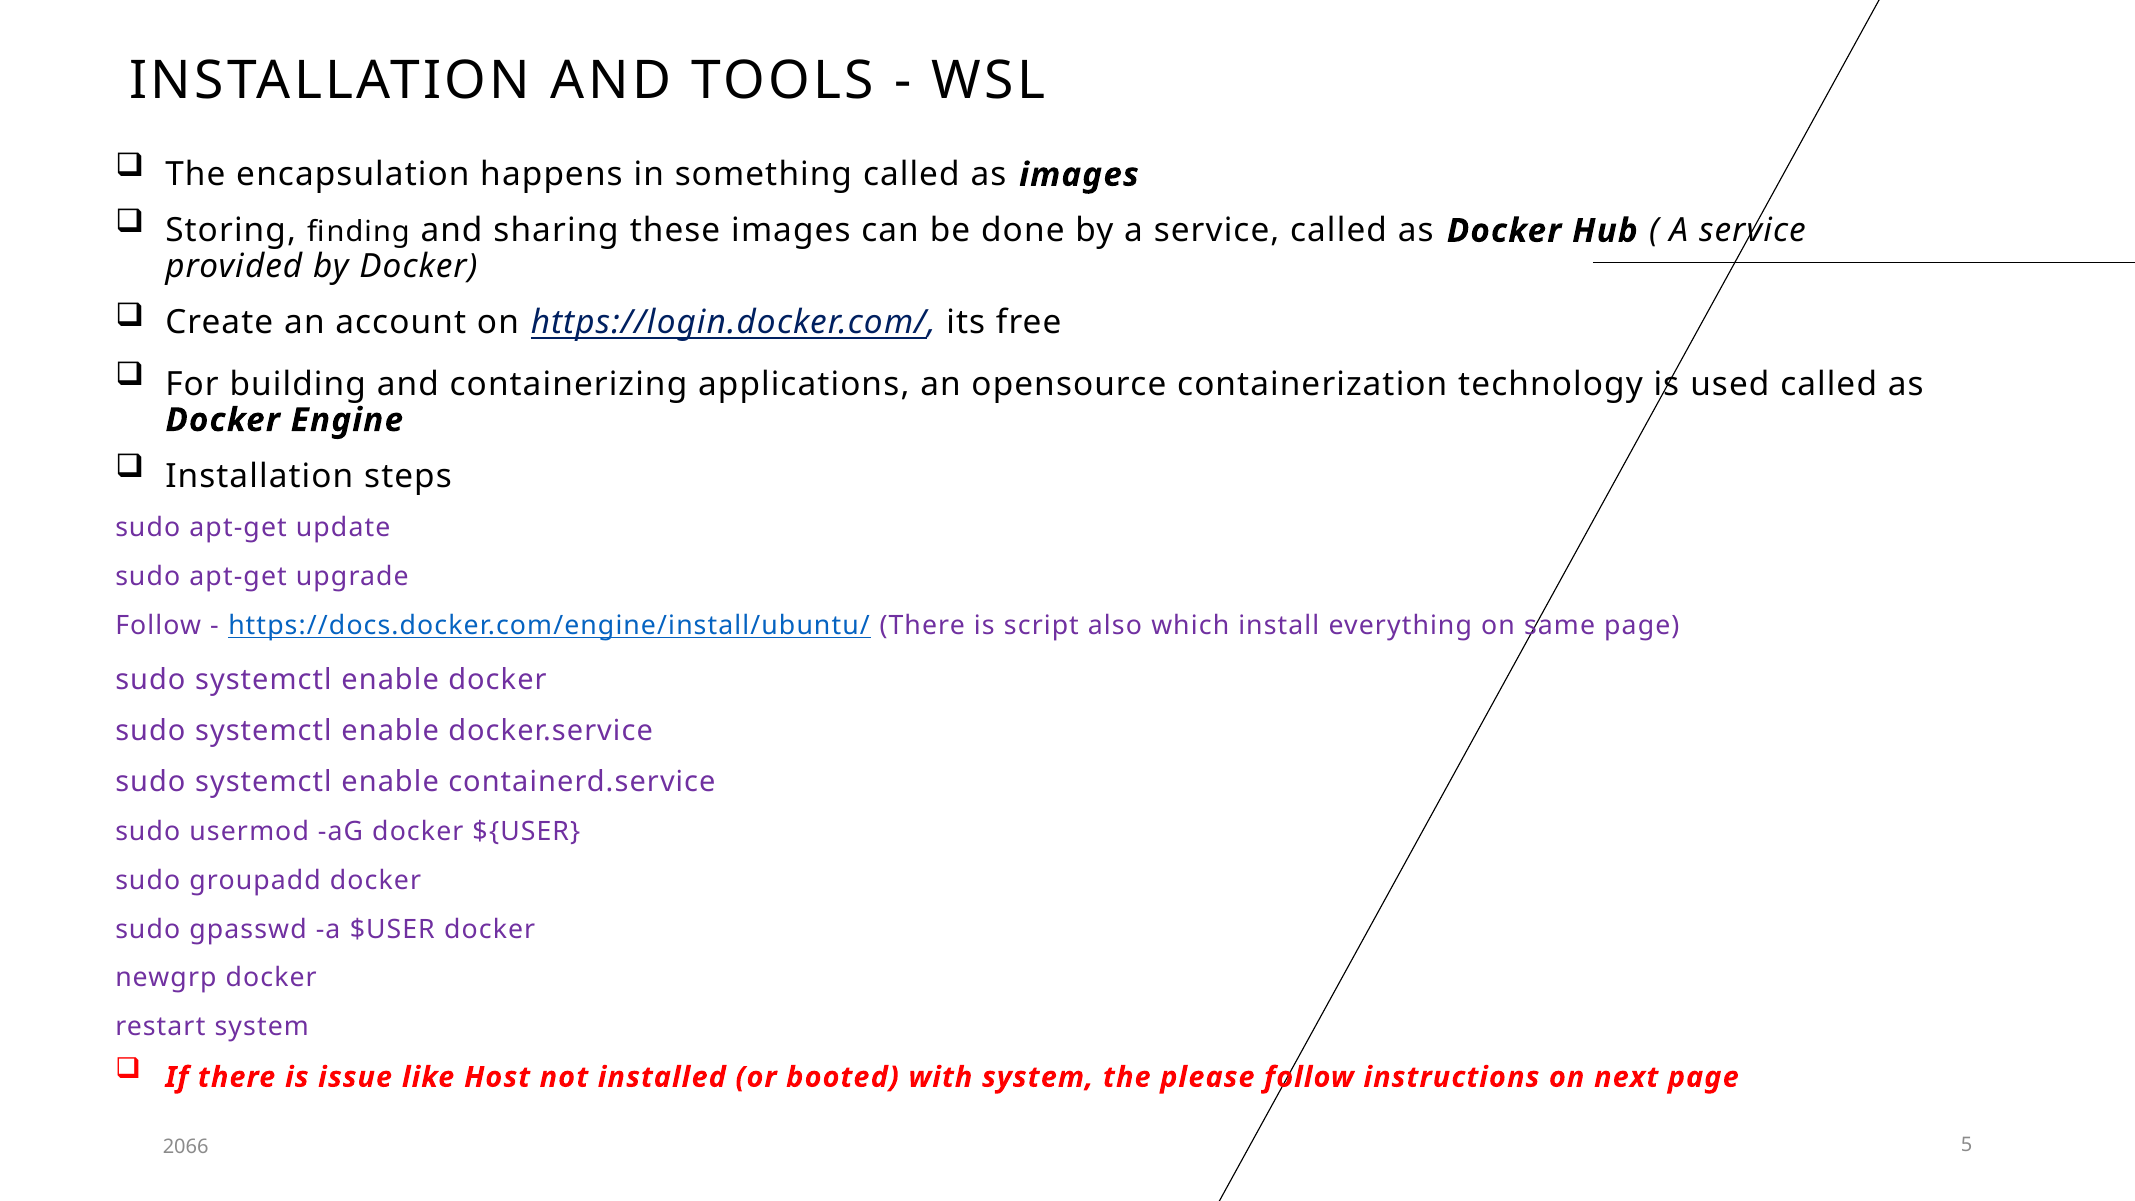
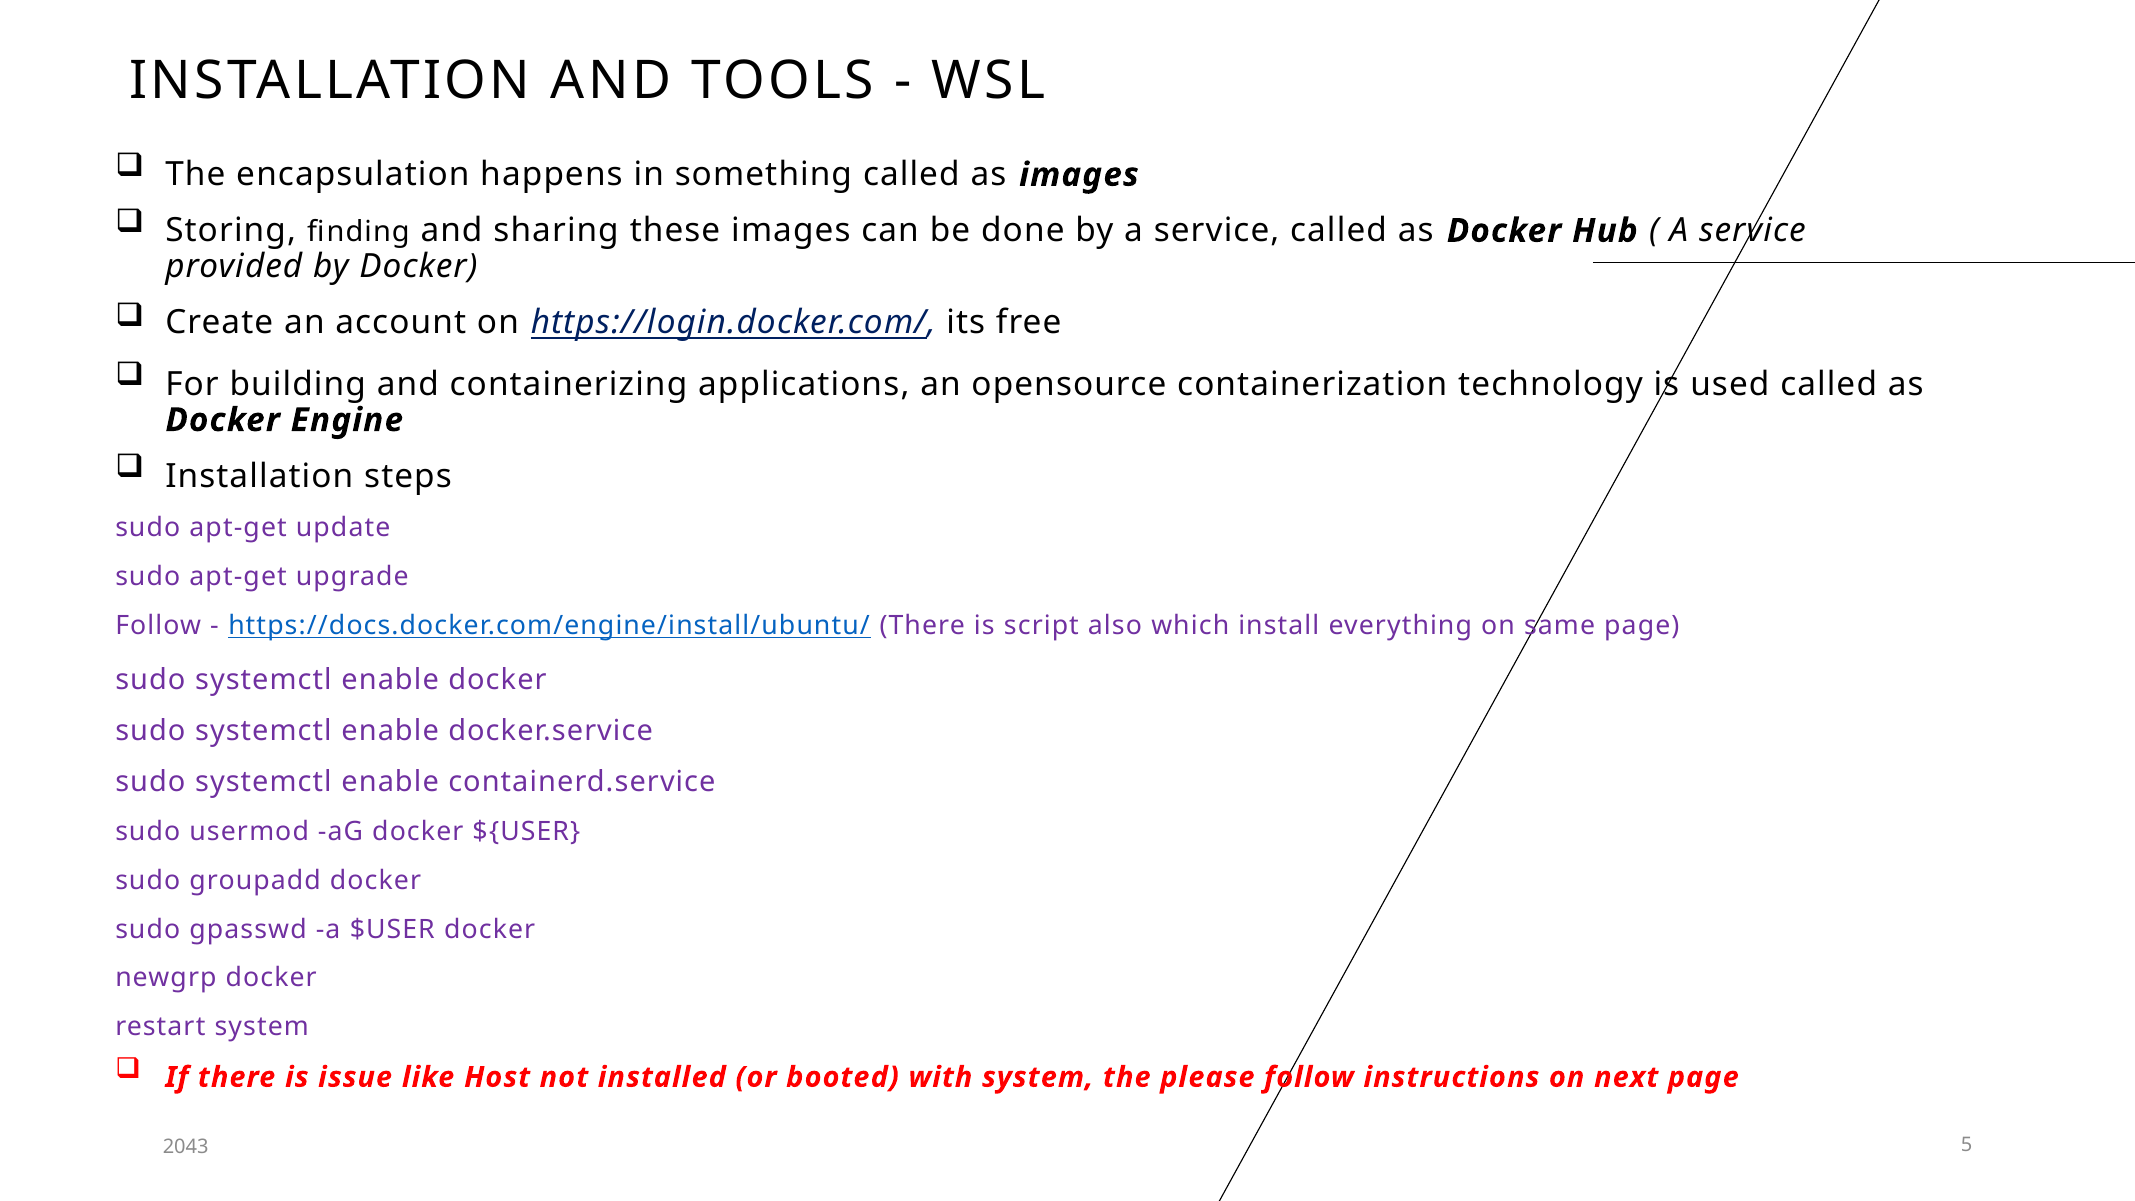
2066: 2066 -> 2043
